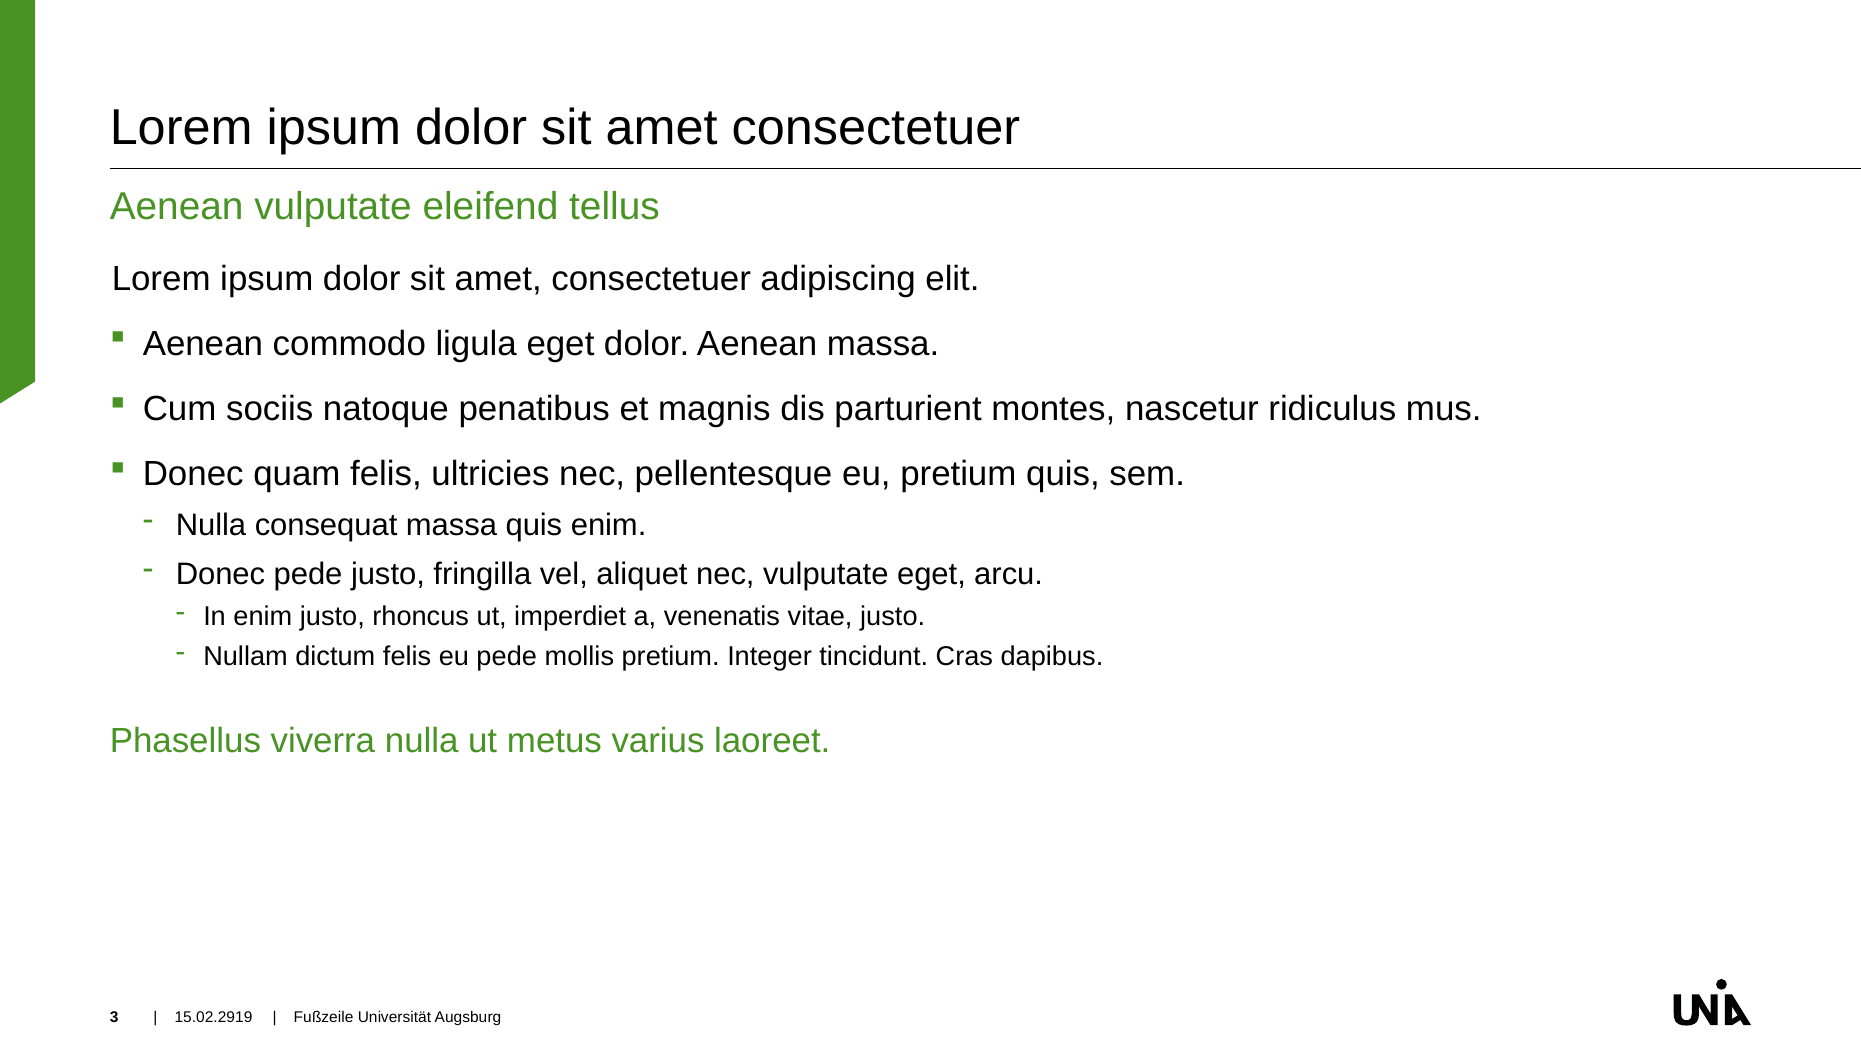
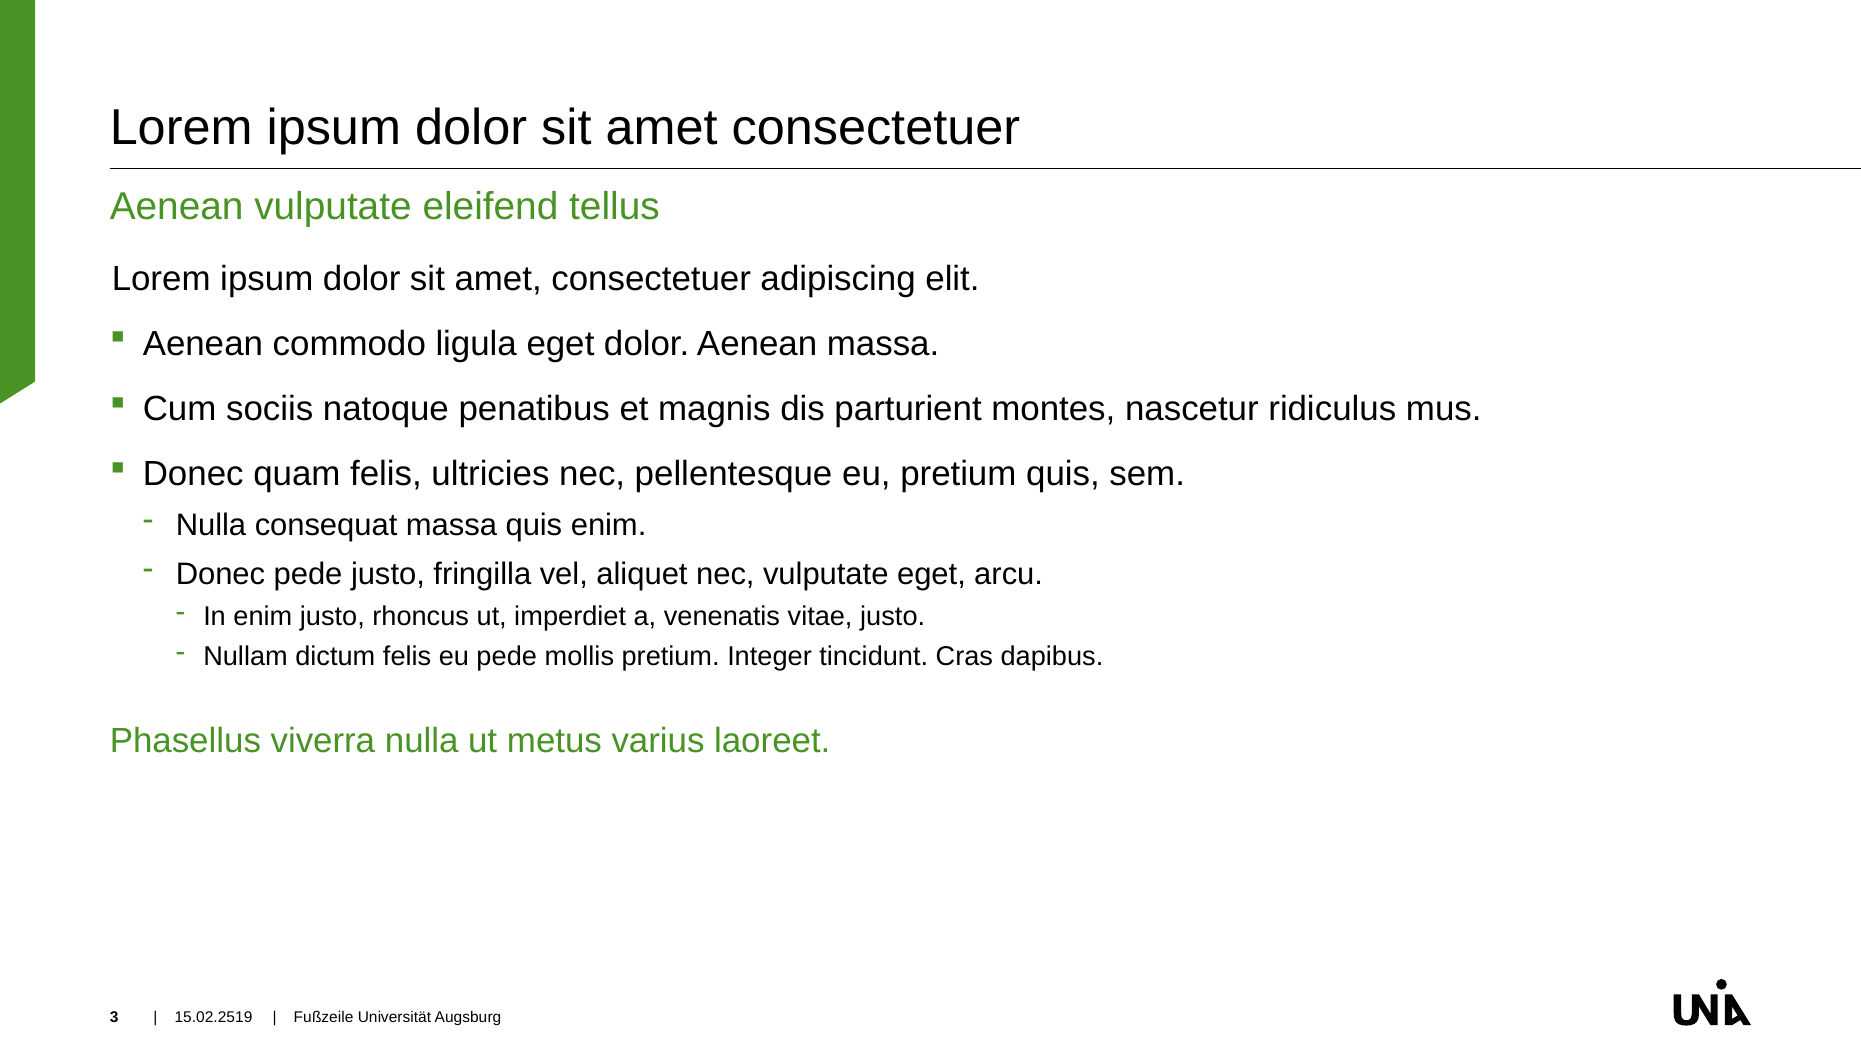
15.02.2919: 15.02.2919 -> 15.02.2519
